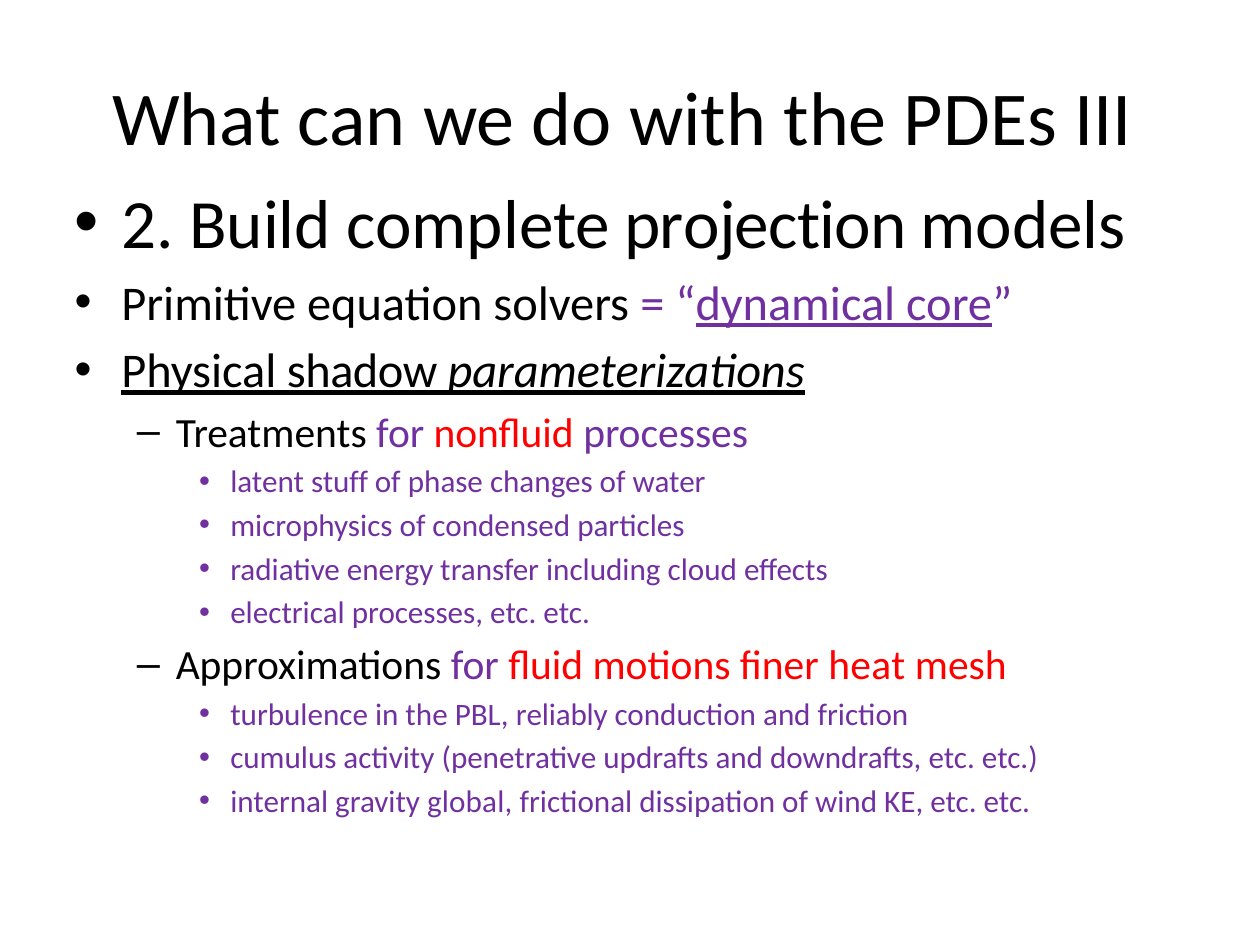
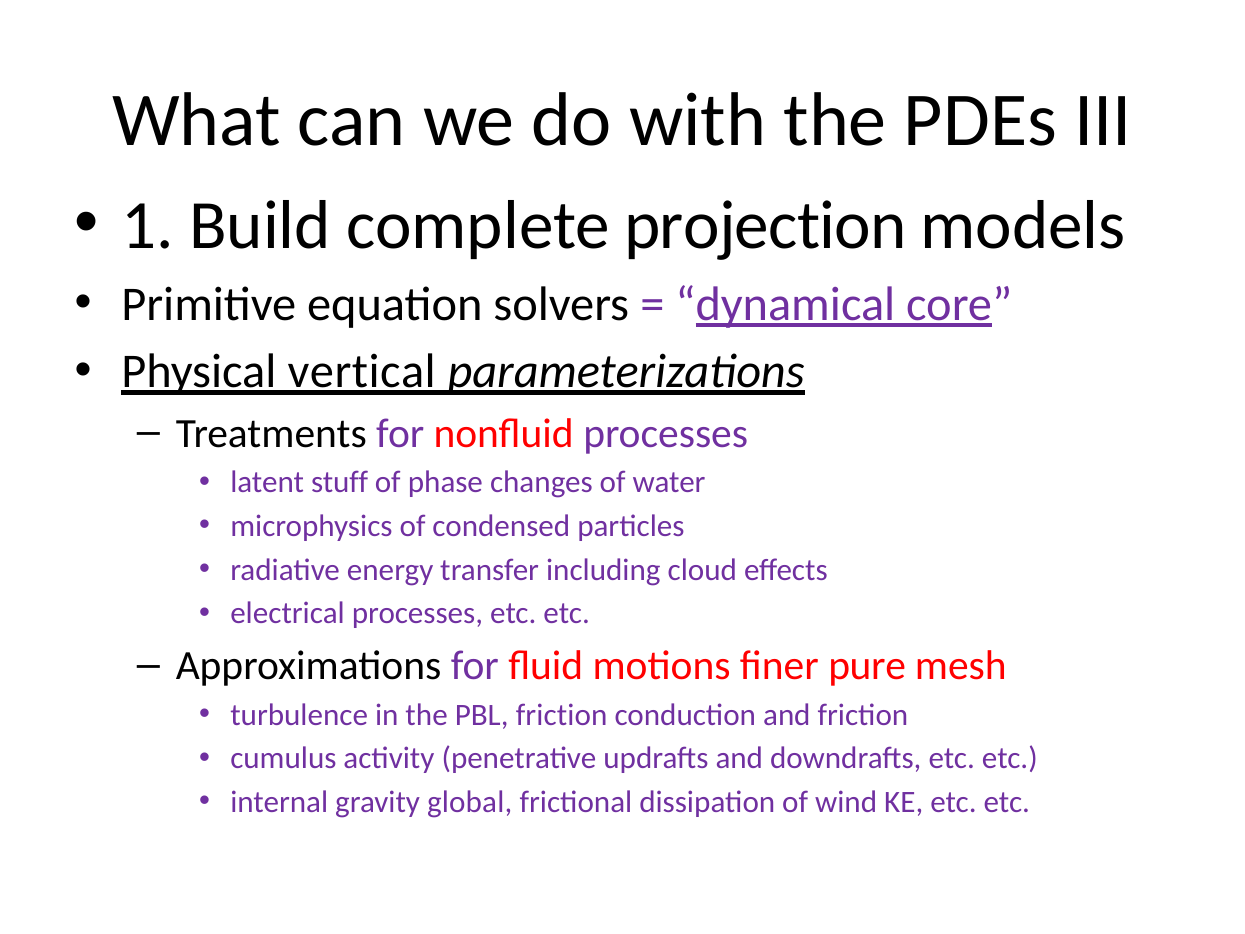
2: 2 -> 1
shadow: shadow -> vertical
heat: heat -> pure
PBL reliably: reliably -> friction
